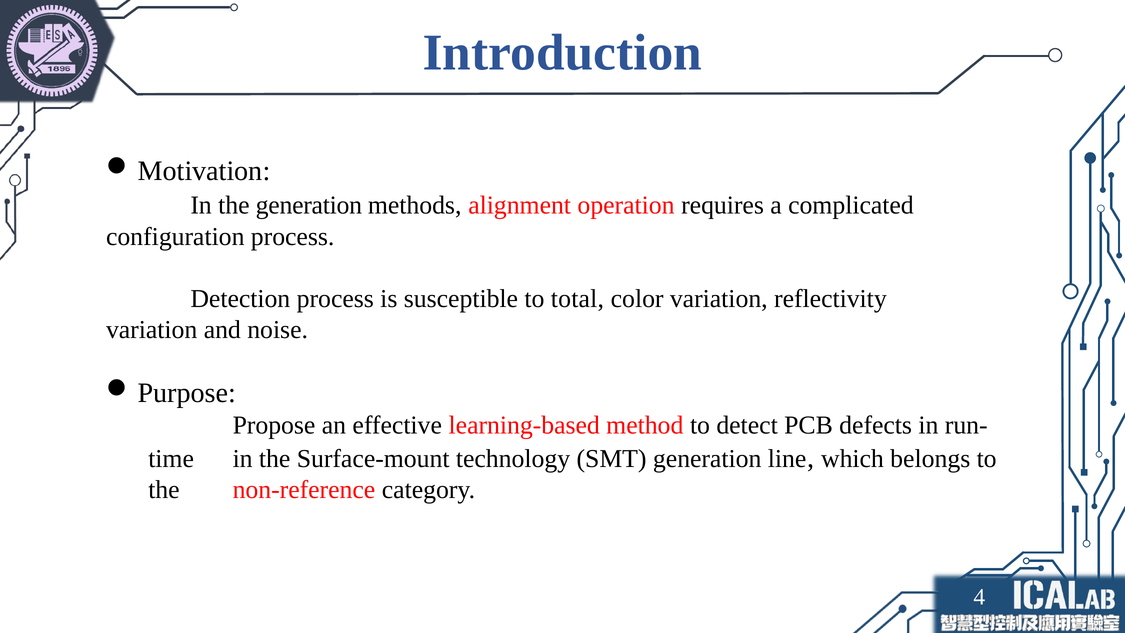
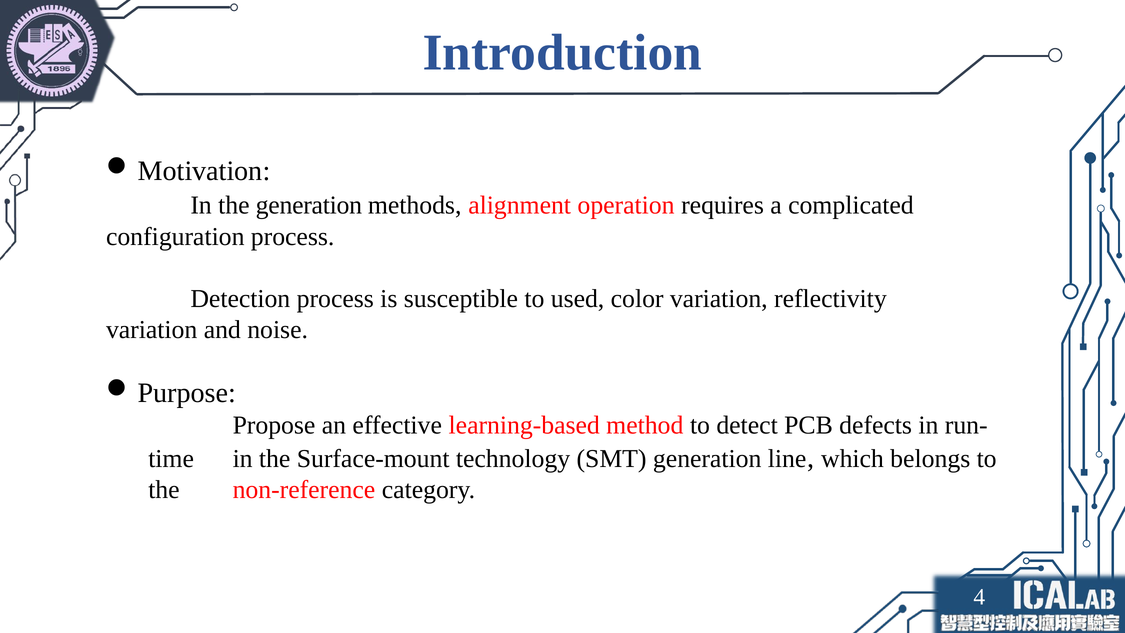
total: total -> used
